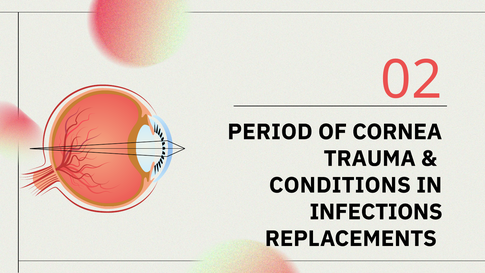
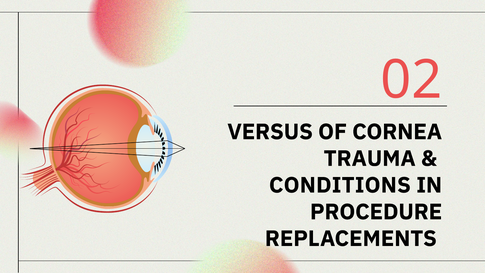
PERIOD: PERIOD -> VERSUS
INFECTIONS: INFECTIONS -> PROCEDURE
